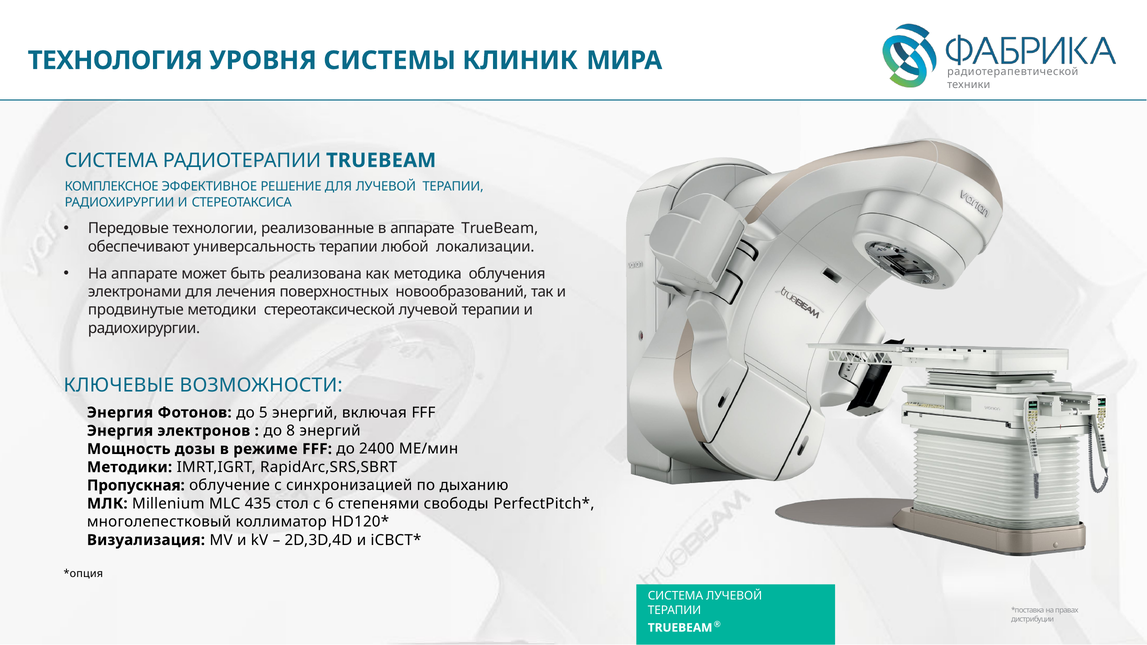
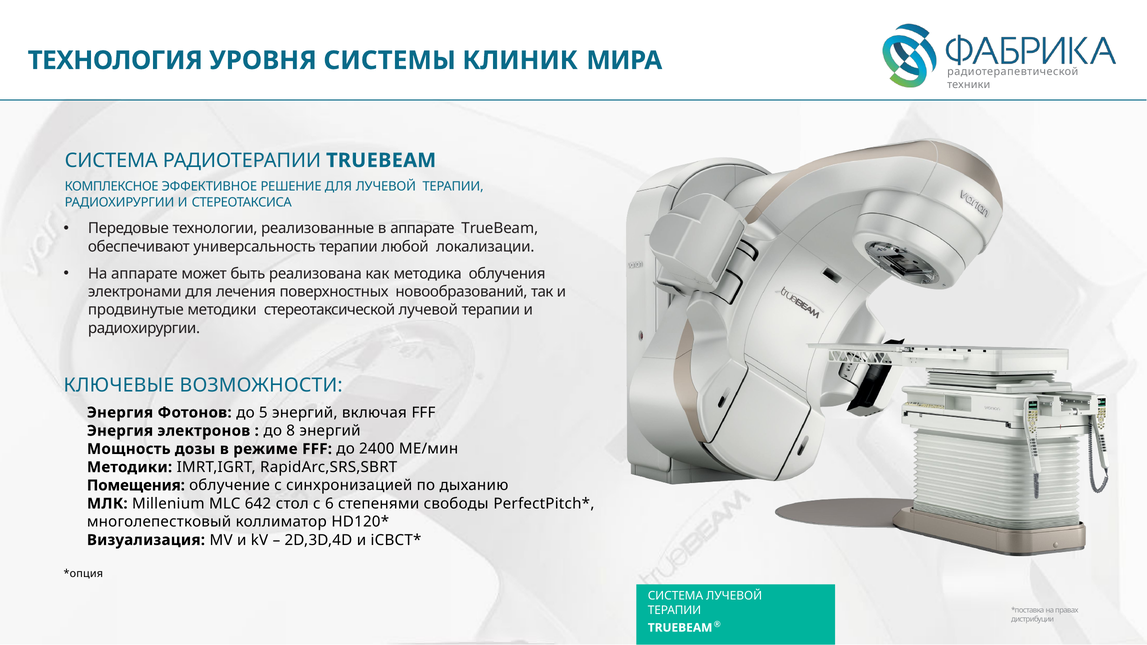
Пропускная: Пропускная -> Помещения
435: 435 -> 642
